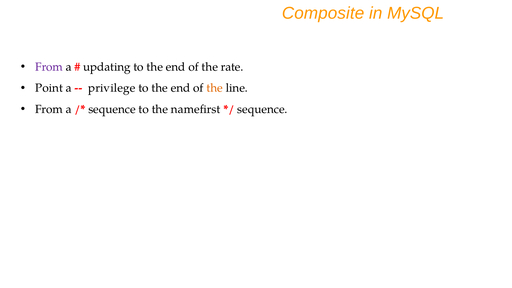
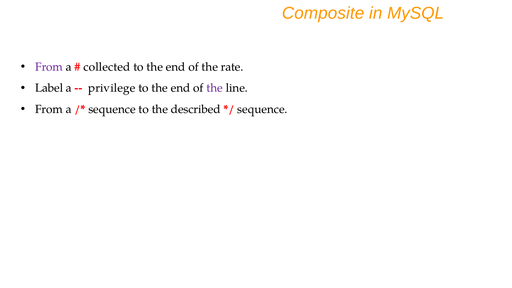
updating: updating -> collected
Point: Point -> Label
the at (215, 88) colour: orange -> purple
namefirst: namefirst -> described
